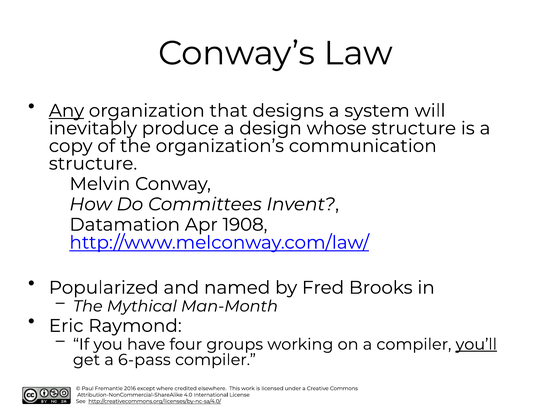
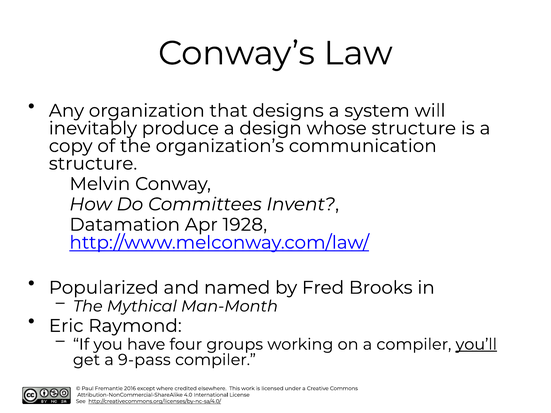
Any underline: present -> none
1908: 1908 -> 1928
6-pass: 6-pass -> 9-pass
